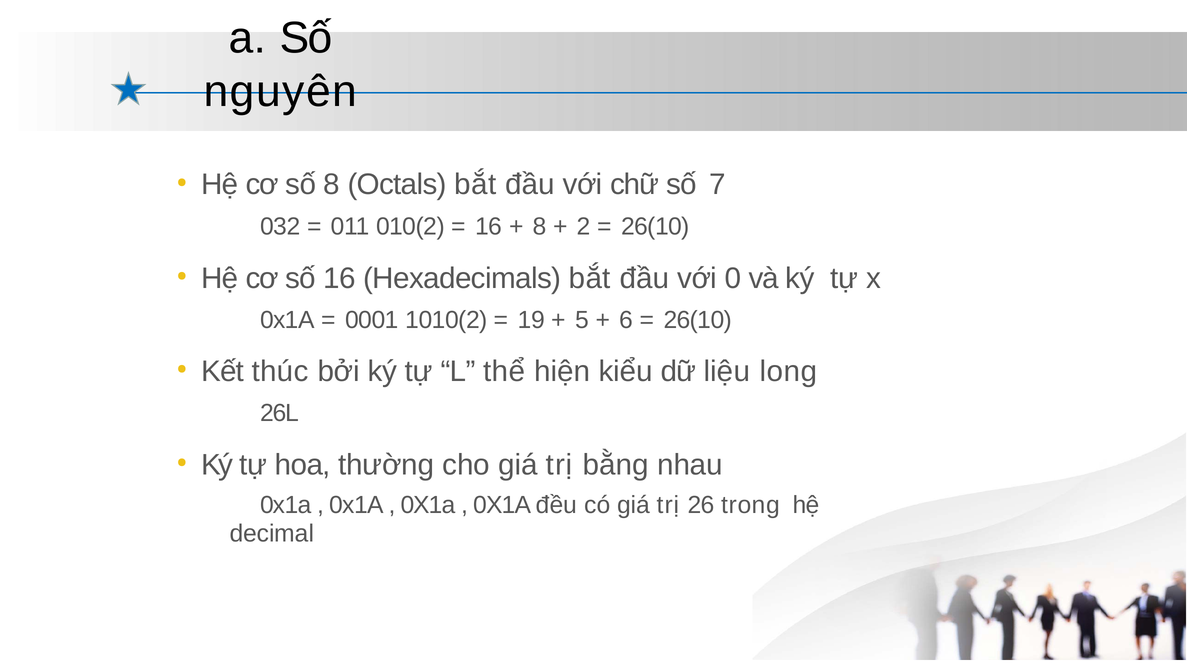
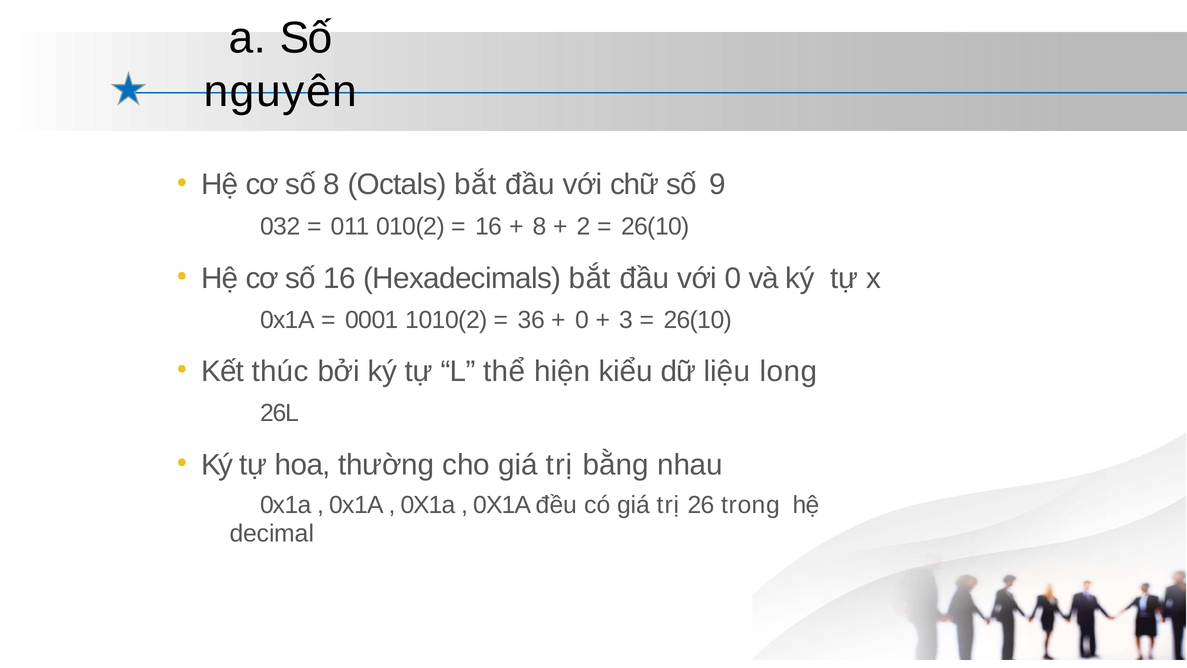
7: 7 -> 9
19: 19 -> 36
5 at (582, 320): 5 -> 0
6: 6 -> 3
